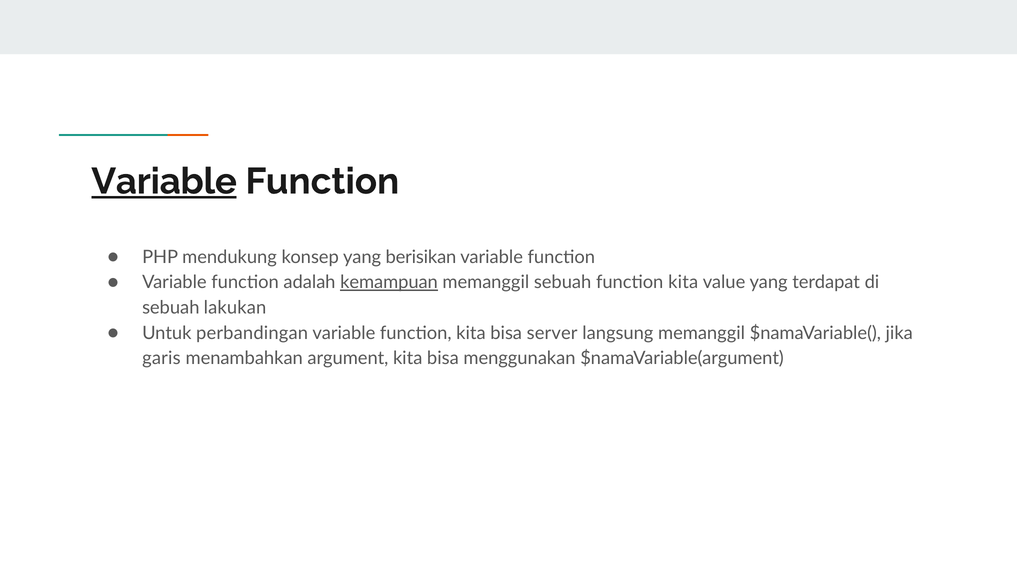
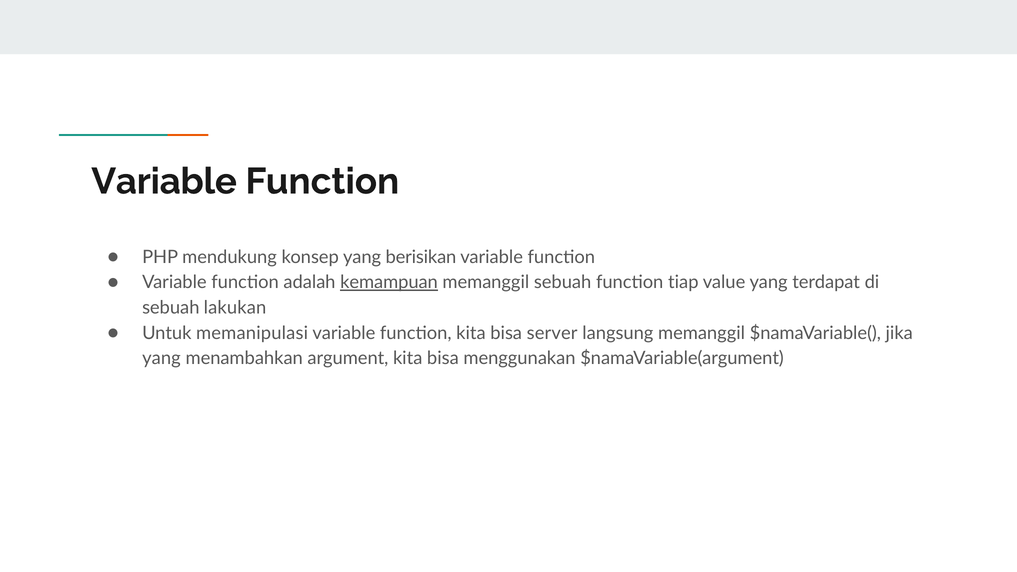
Variable at (164, 181) underline: present -> none
sebuah function kita: kita -> tiap
perbandingan: perbandingan -> memanipulasi
garis at (161, 358): garis -> yang
